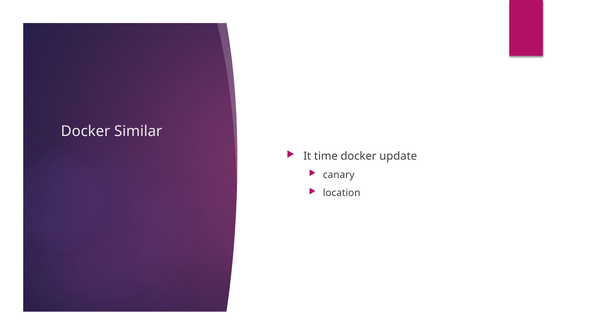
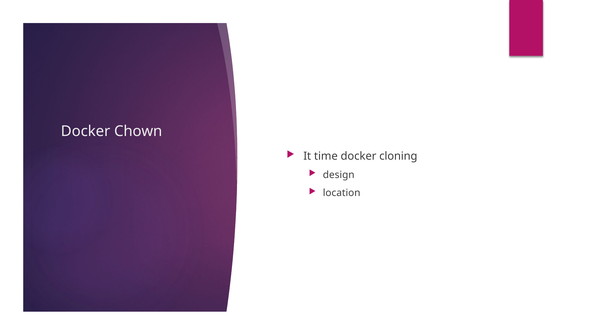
Similar: Similar -> Chown
update: update -> cloning
canary: canary -> design
